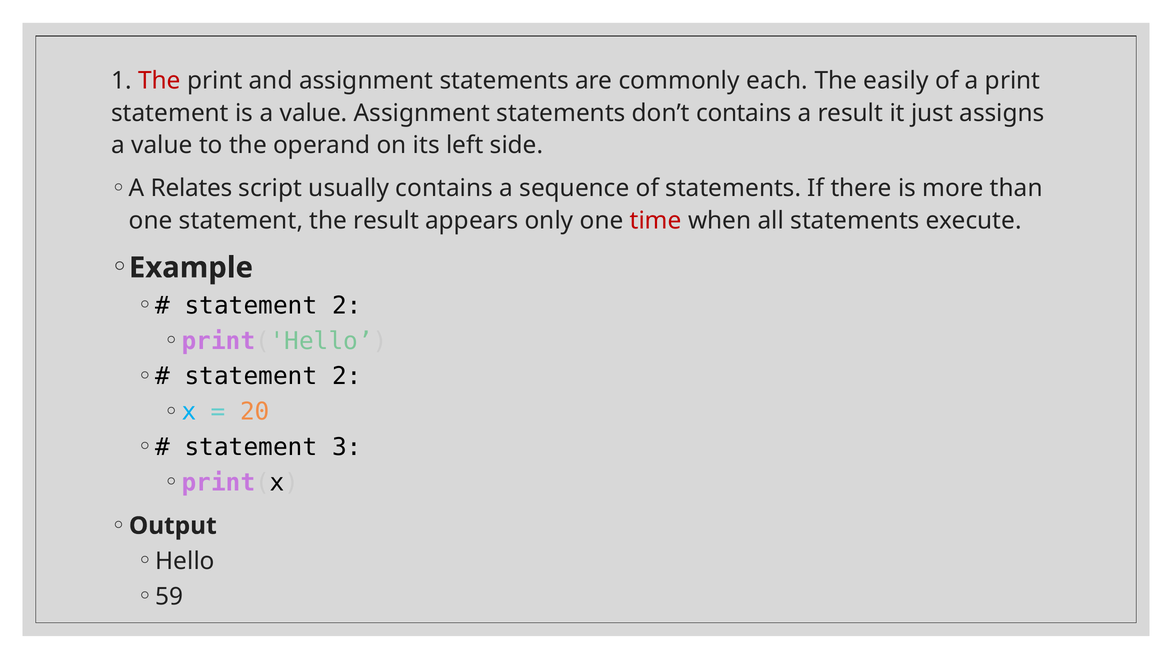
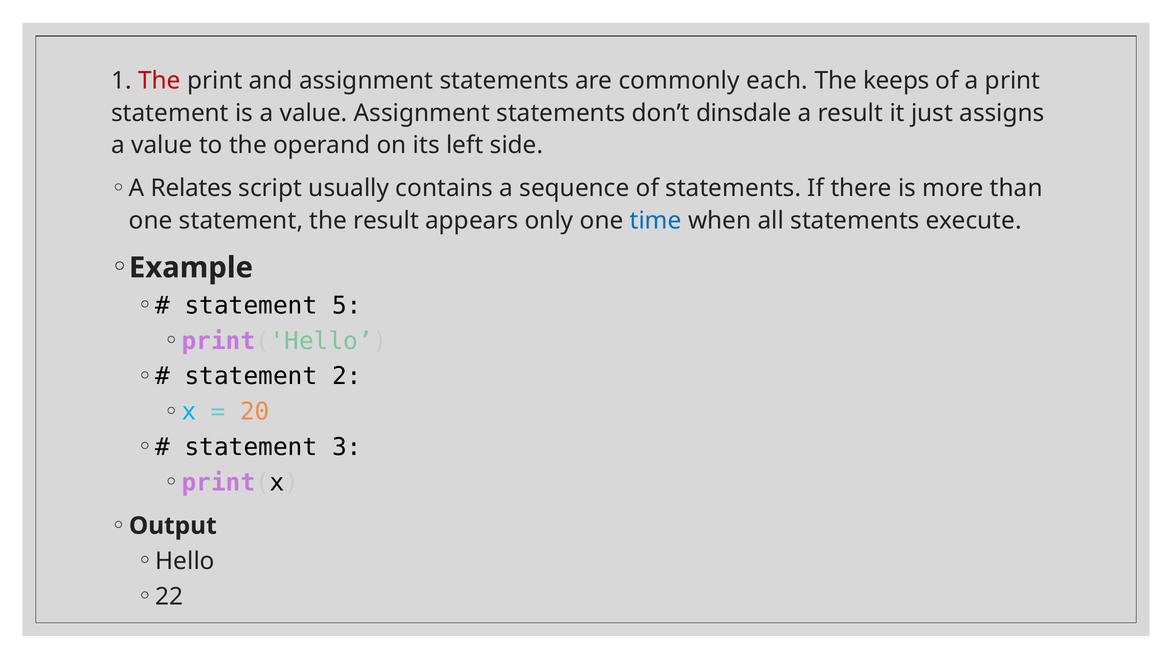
easily: easily -> keeps
don’t contains: contains -> dinsdale
time colour: red -> blue
2 at (347, 306): 2 -> 5
59: 59 -> 22
